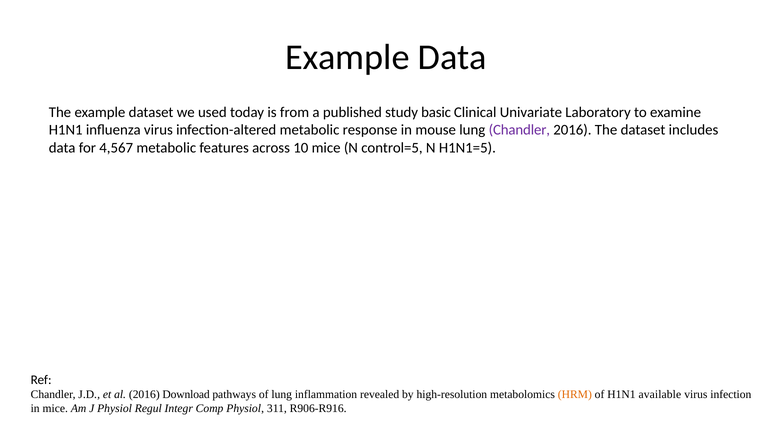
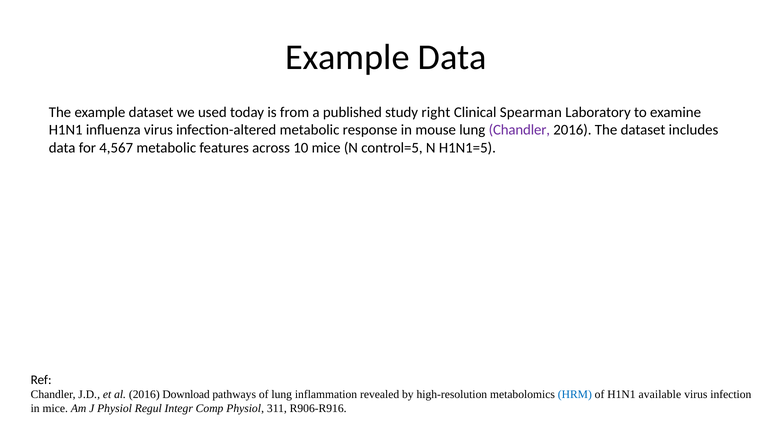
basic: basic -> right
Univariate: Univariate -> Spearman
HRM colour: orange -> blue
